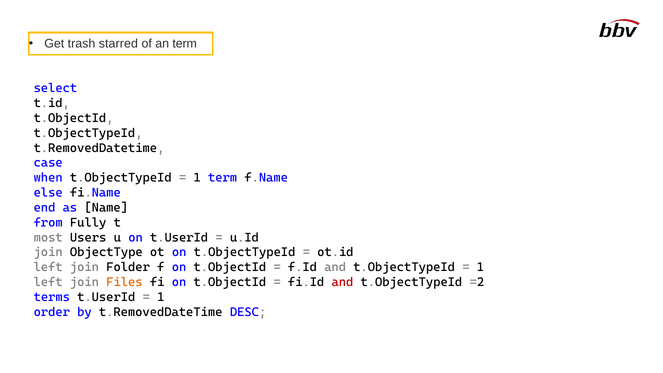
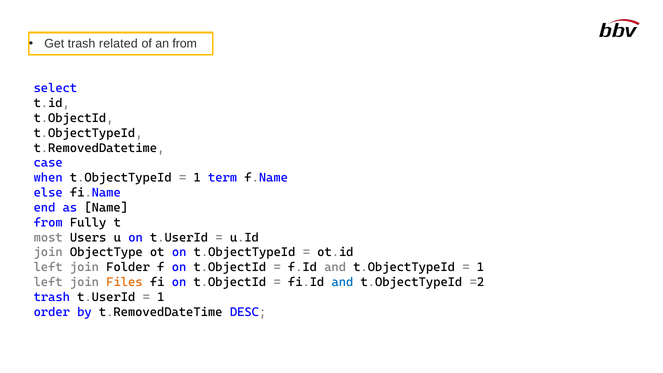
starred: starred -> related
an term: term -> from
and at (342, 282) colour: red -> blue
terms at (52, 297): terms -> trash
